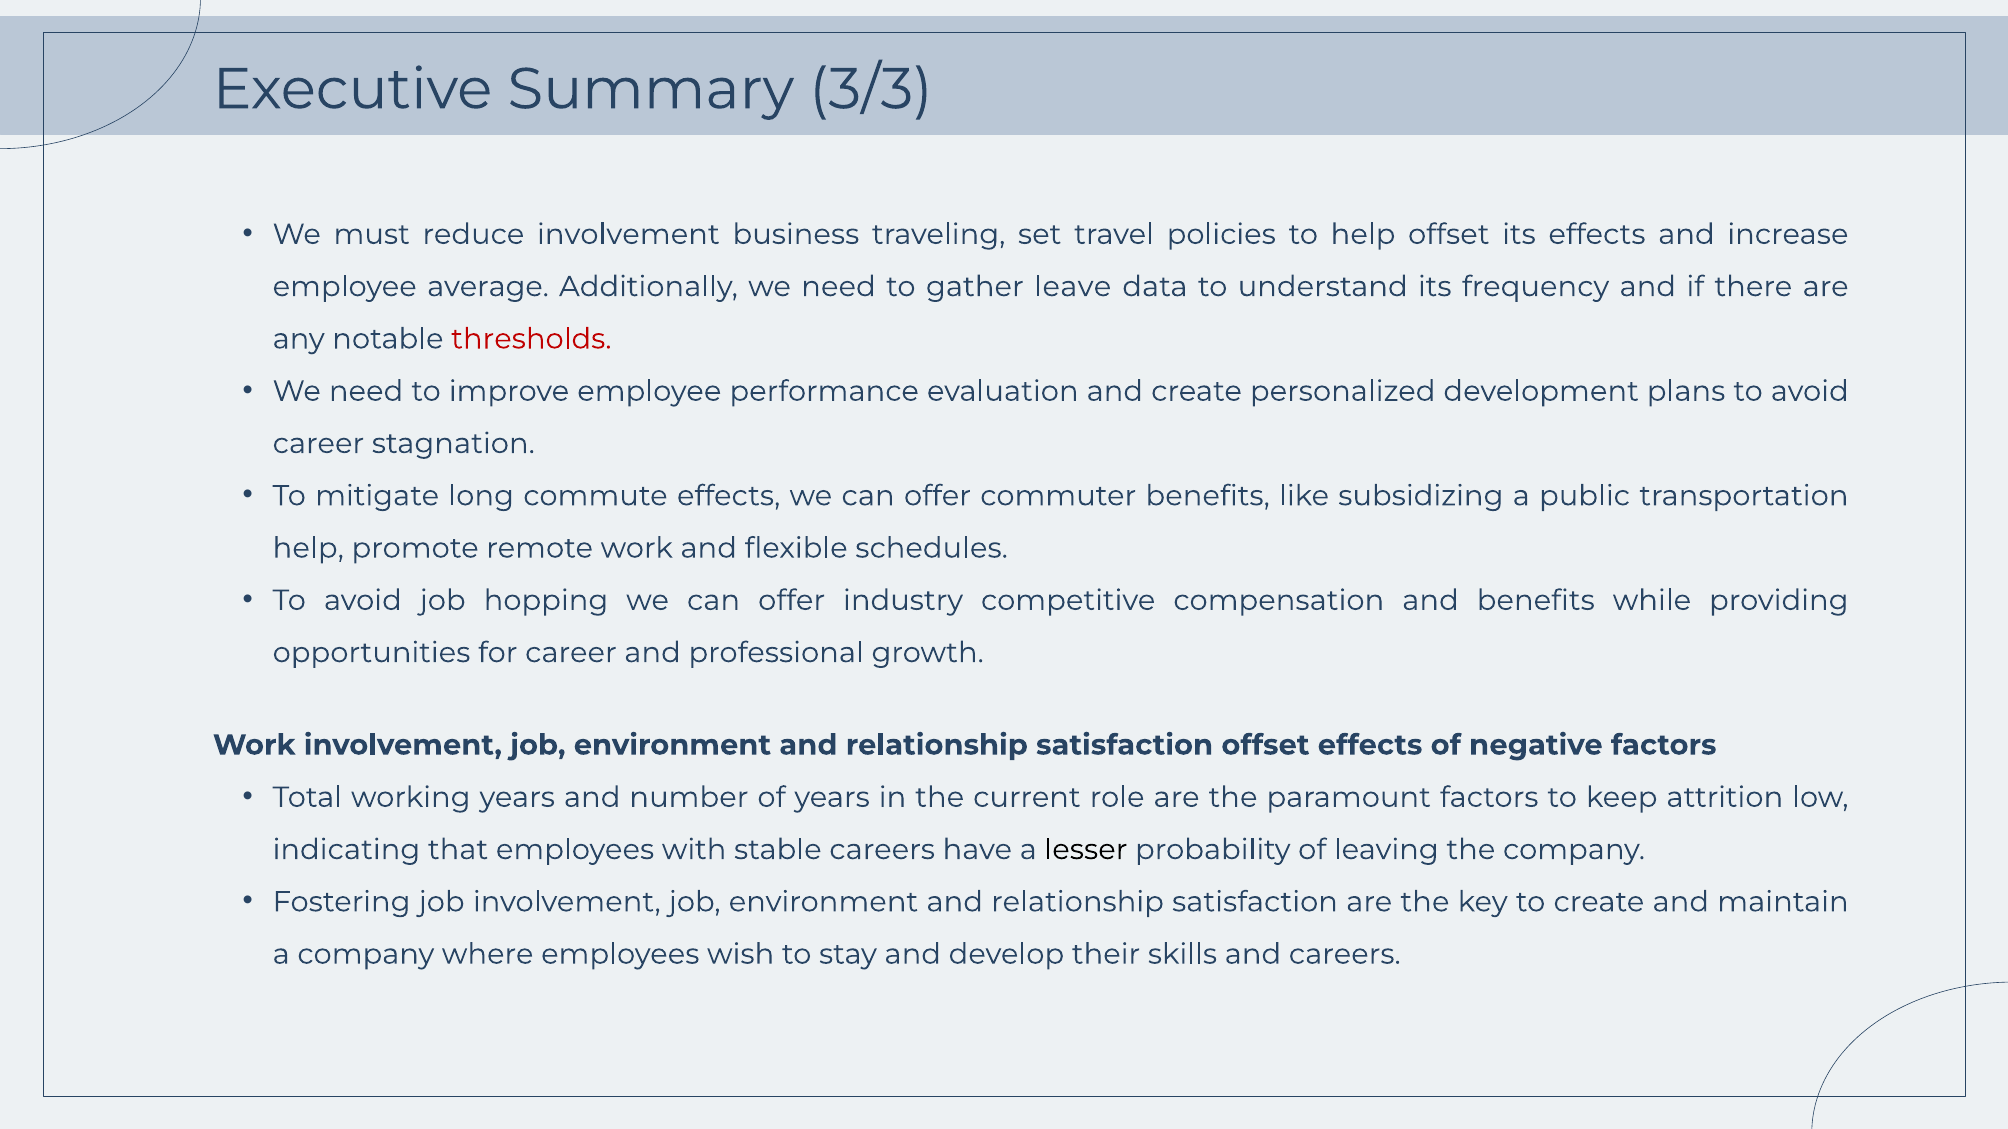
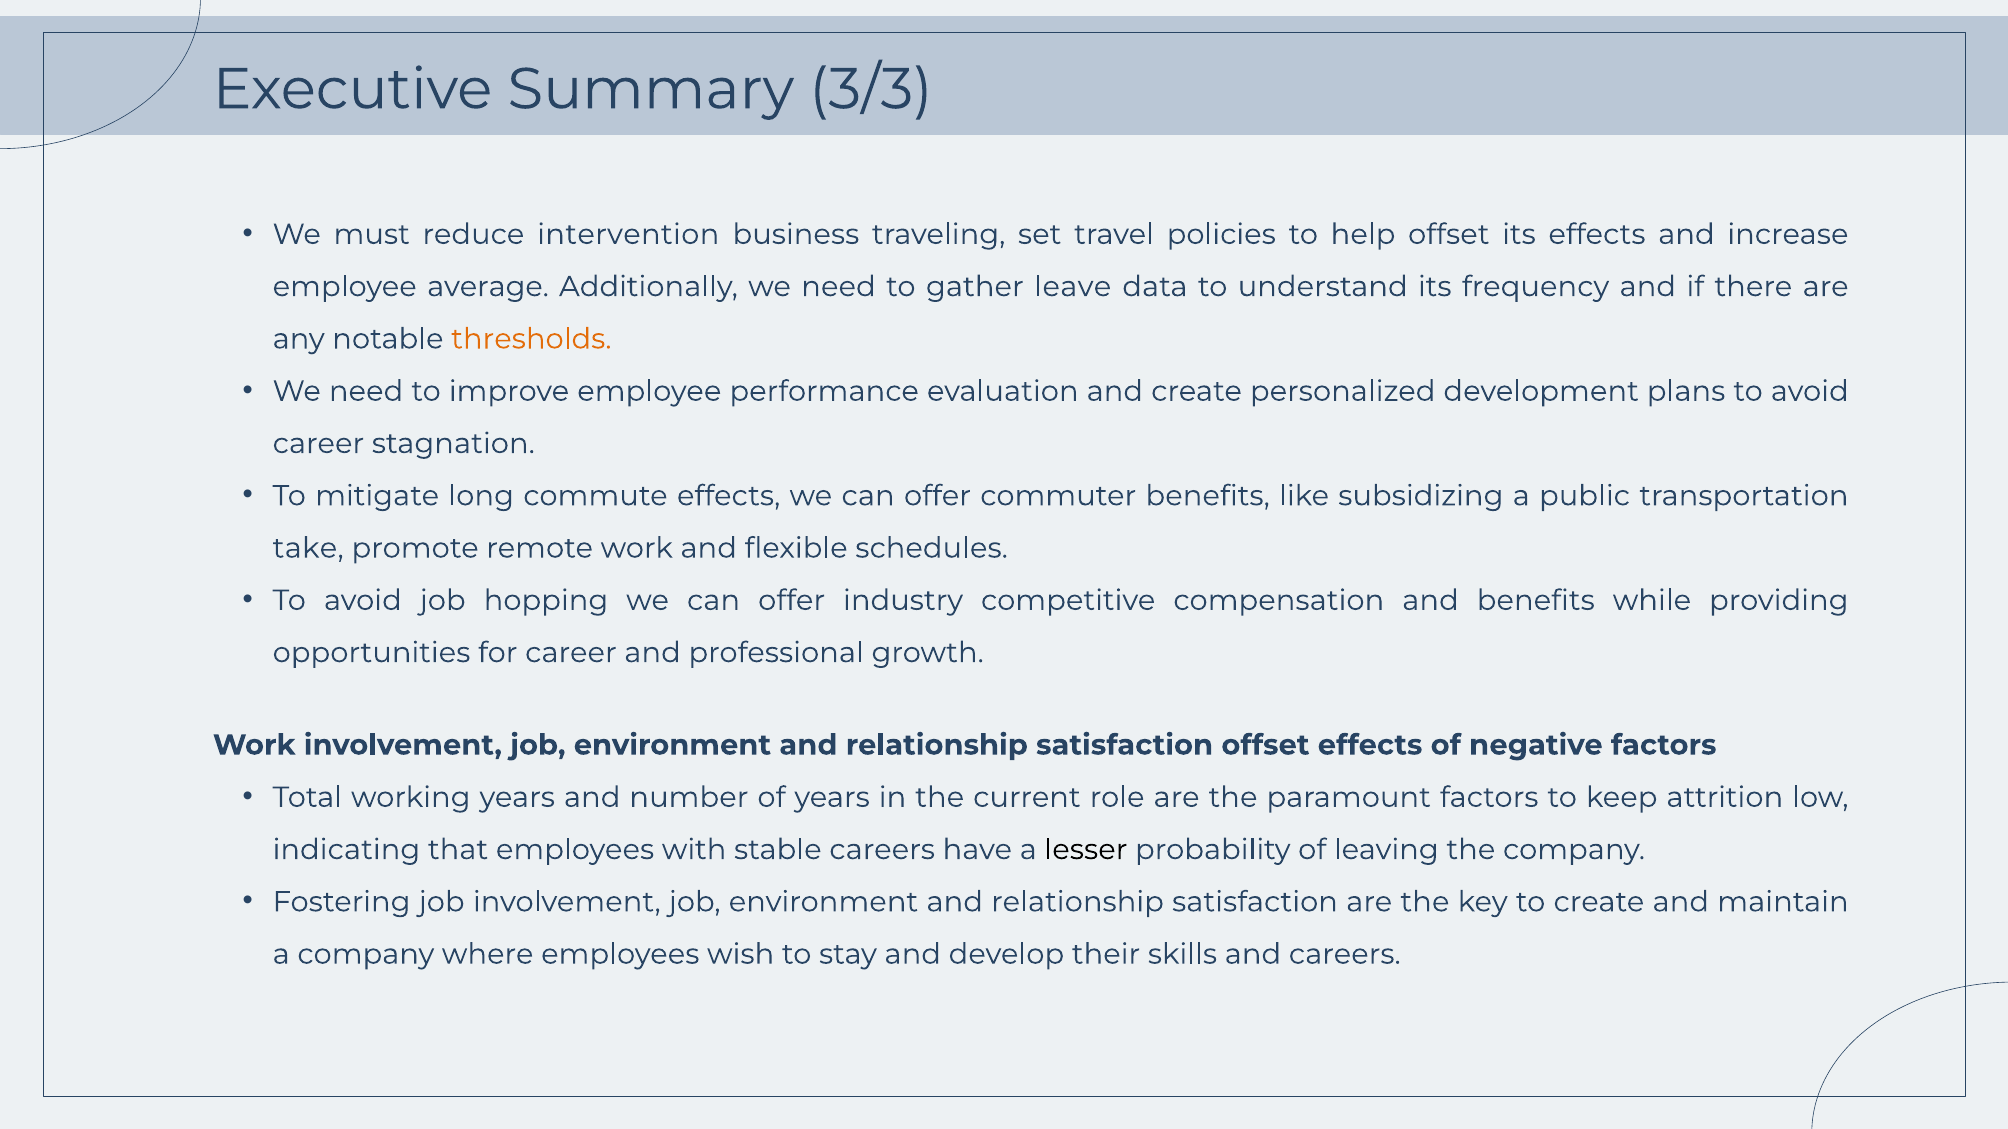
reduce involvement: involvement -> intervention
thresholds colour: red -> orange
help at (308, 548): help -> take
